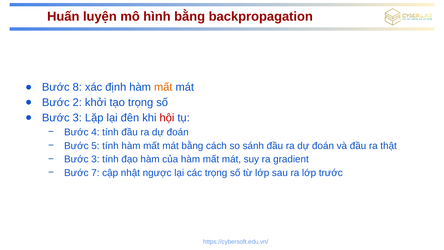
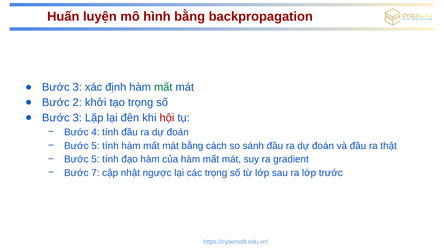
8 at (77, 87): 8 -> 3
mất at (163, 87) colour: orange -> green
3 at (95, 159): 3 -> 5
